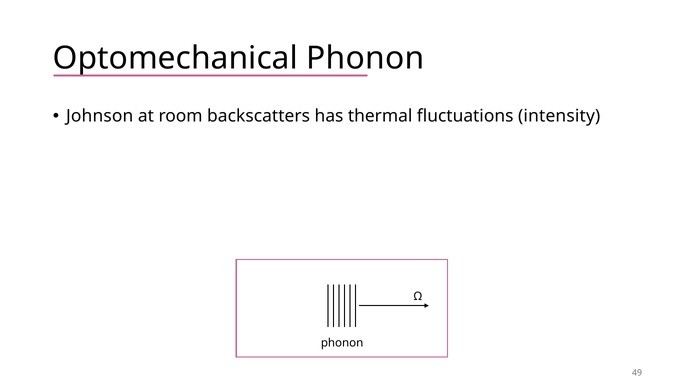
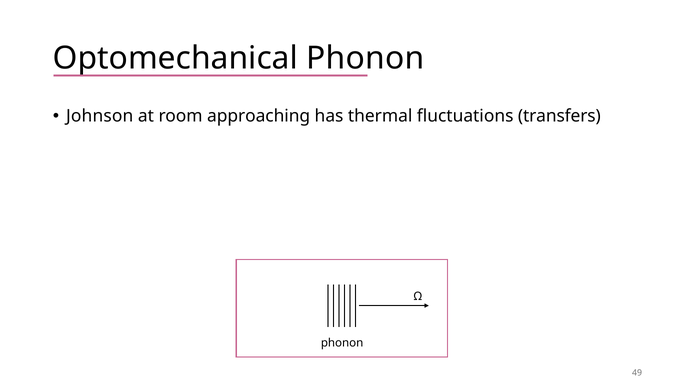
backscatters: backscatters -> approaching
intensity: intensity -> transfers
